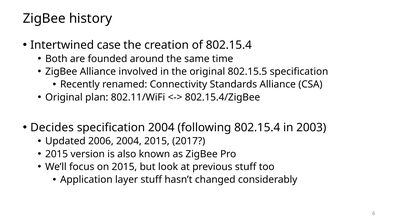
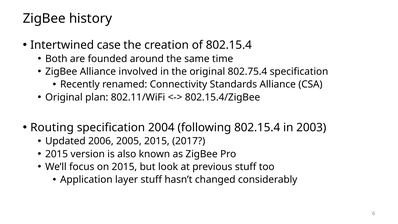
802.15.5: 802.15.5 -> 802.75.4
Decides: Decides -> Routing
2006 2004: 2004 -> 2005
